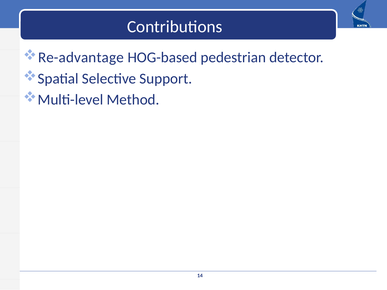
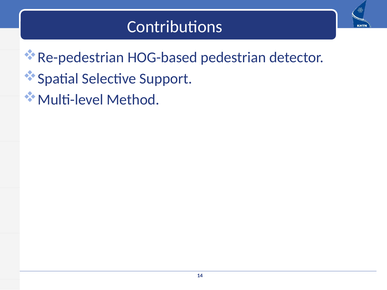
Re-advantage: Re-advantage -> Re-pedestrian
